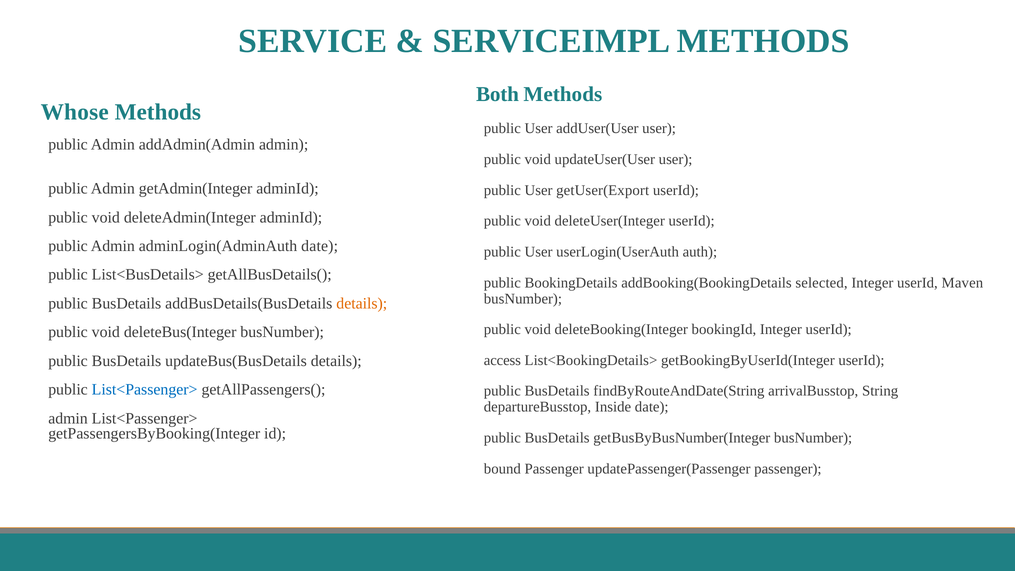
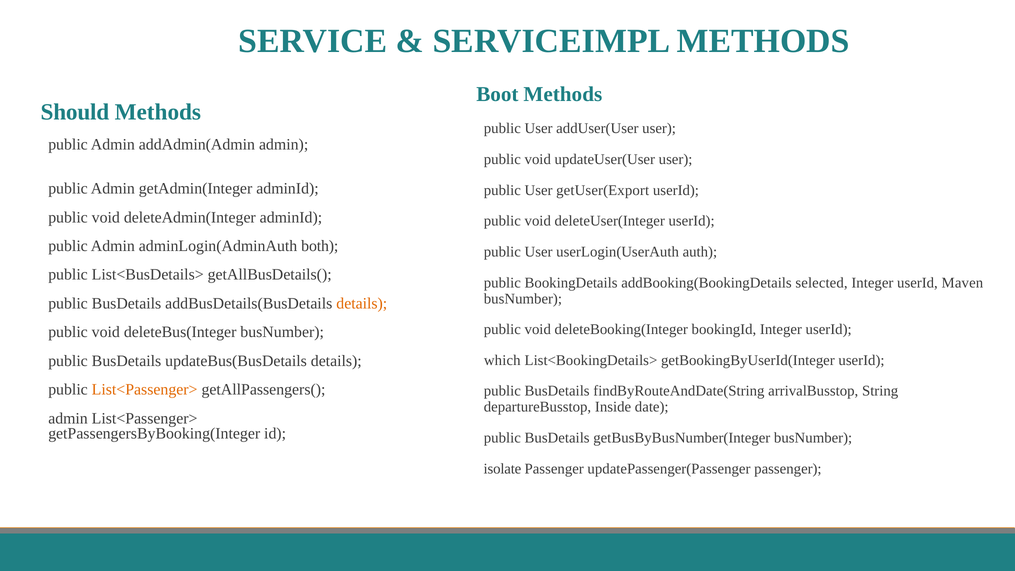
Both: Both -> Boot
Whose: Whose -> Should
adminLogin(AdminAuth date: date -> both
access: access -> which
List<Passenger> at (145, 390) colour: blue -> orange
bound: bound -> isolate
